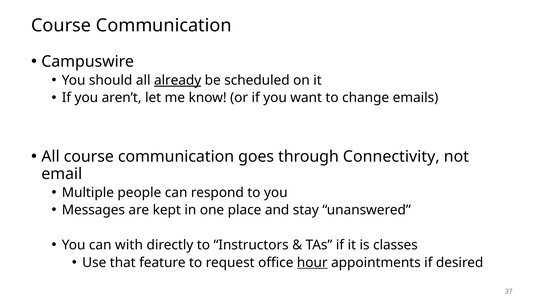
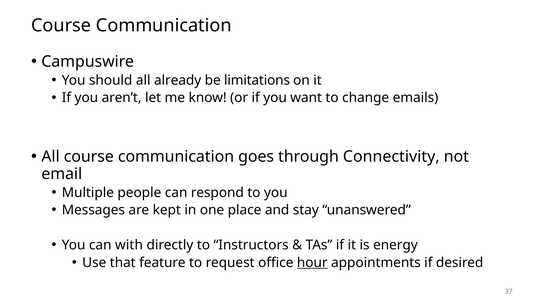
already underline: present -> none
scheduled: scheduled -> limitations
classes: classes -> energy
